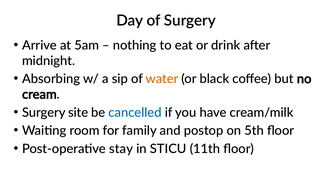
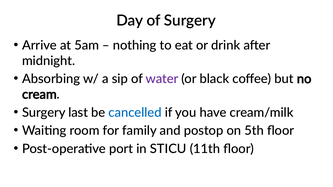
water colour: orange -> purple
site: site -> last
stay: stay -> port
